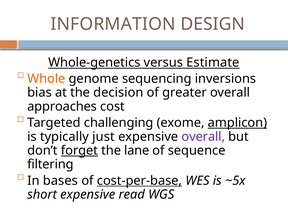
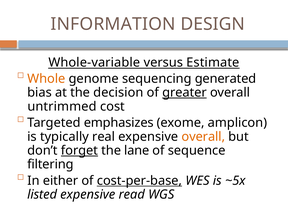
Whole-genetics: Whole-genetics -> Whole-variable
inversions: inversions -> generated
greater underline: none -> present
approaches: approaches -> untrimmed
challenging: challenging -> emphasizes
amplicon underline: present -> none
just: just -> real
overall at (203, 137) colour: purple -> orange
bases: bases -> either
short: short -> listed
